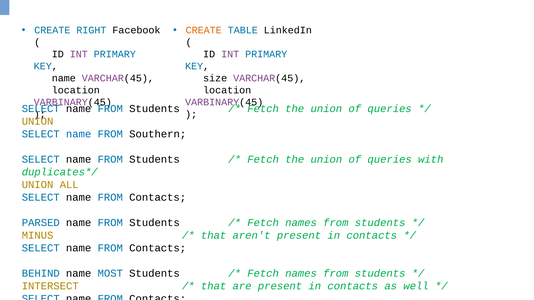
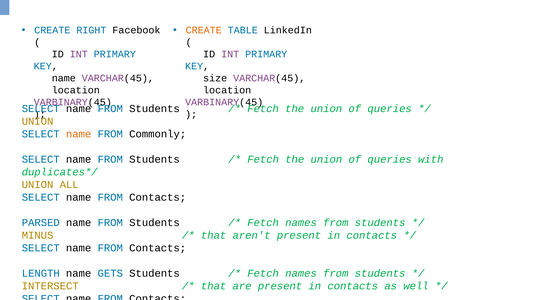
name at (79, 134) colour: blue -> orange
Southern: Southern -> Commonly
BEHIND: BEHIND -> LENGTH
MOST: MOST -> GETS
